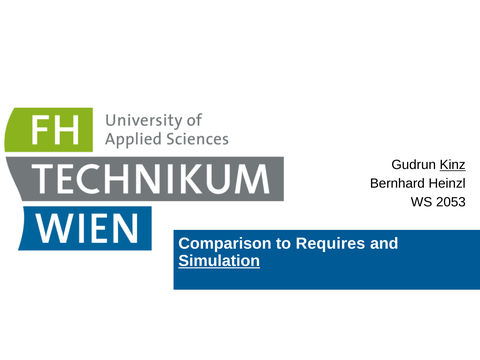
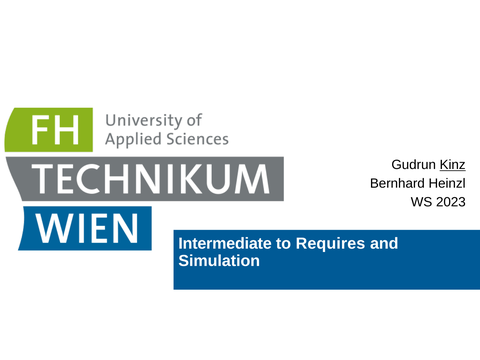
2053: 2053 -> 2023
Comparison: Comparison -> Intermediate
Simulation underline: present -> none
